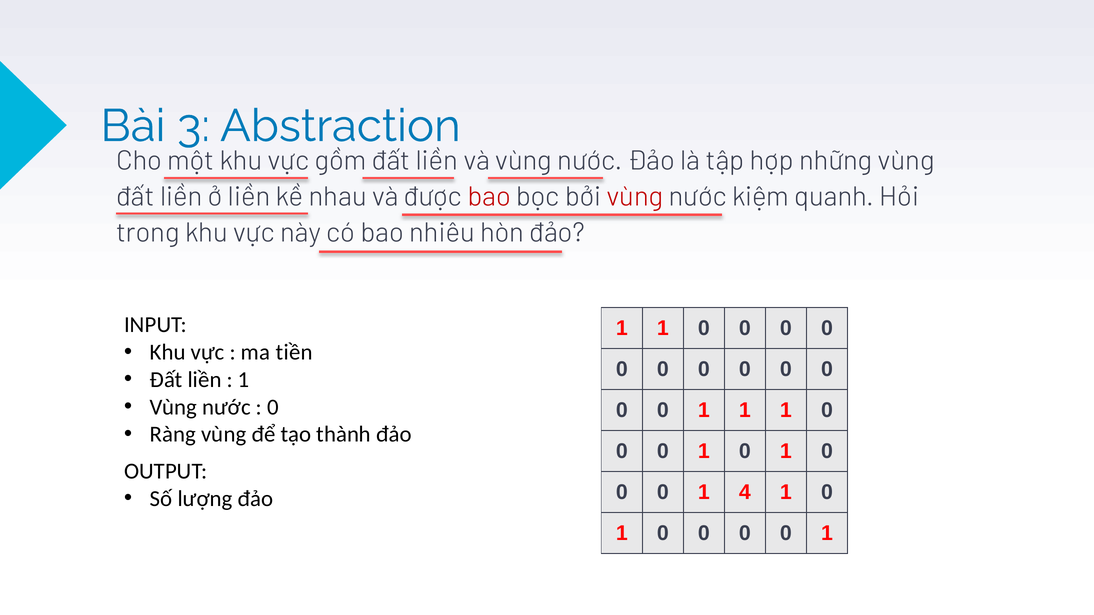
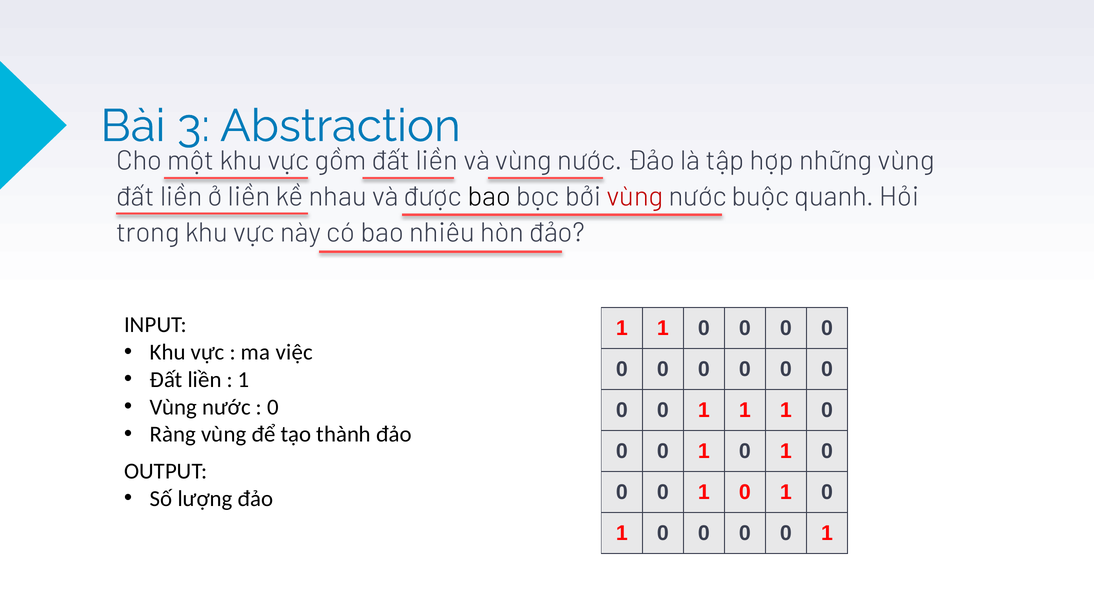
bao at (489, 197) colour: red -> black
kiệm: kiệm -> buộc
tiền: tiền -> việc
4 at (745, 493): 4 -> 0
